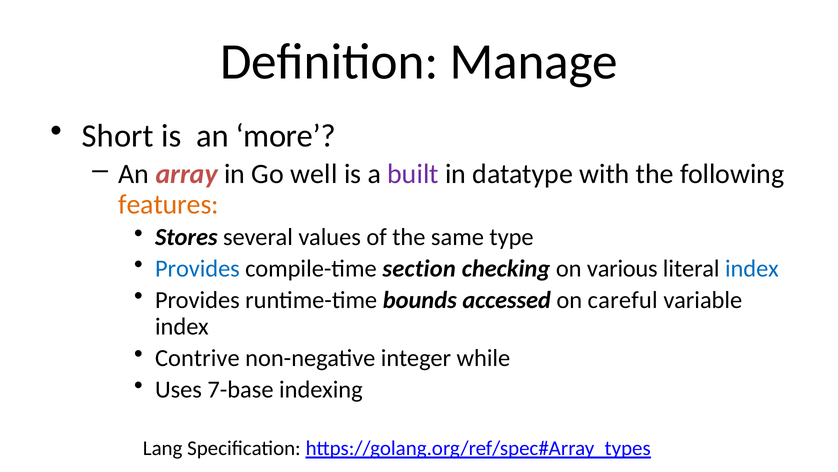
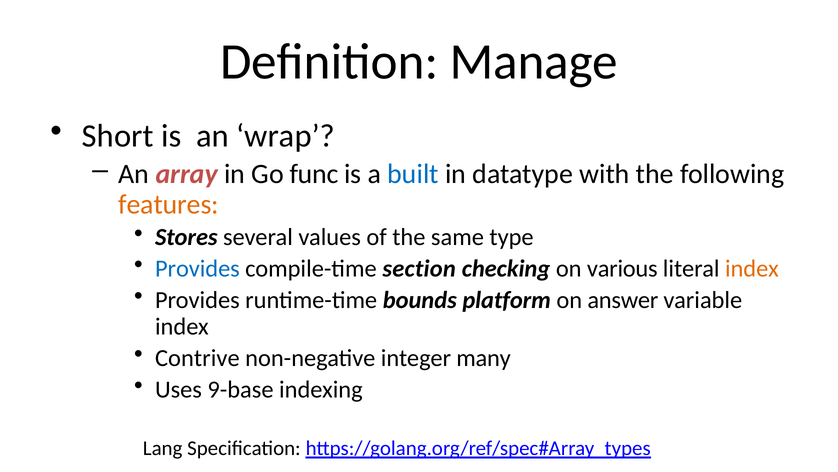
more: more -> wrap
well: well -> func
built colour: purple -> blue
index at (752, 268) colour: blue -> orange
accessed: accessed -> platform
careful: careful -> answer
while: while -> many
7-base: 7-base -> 9-base
